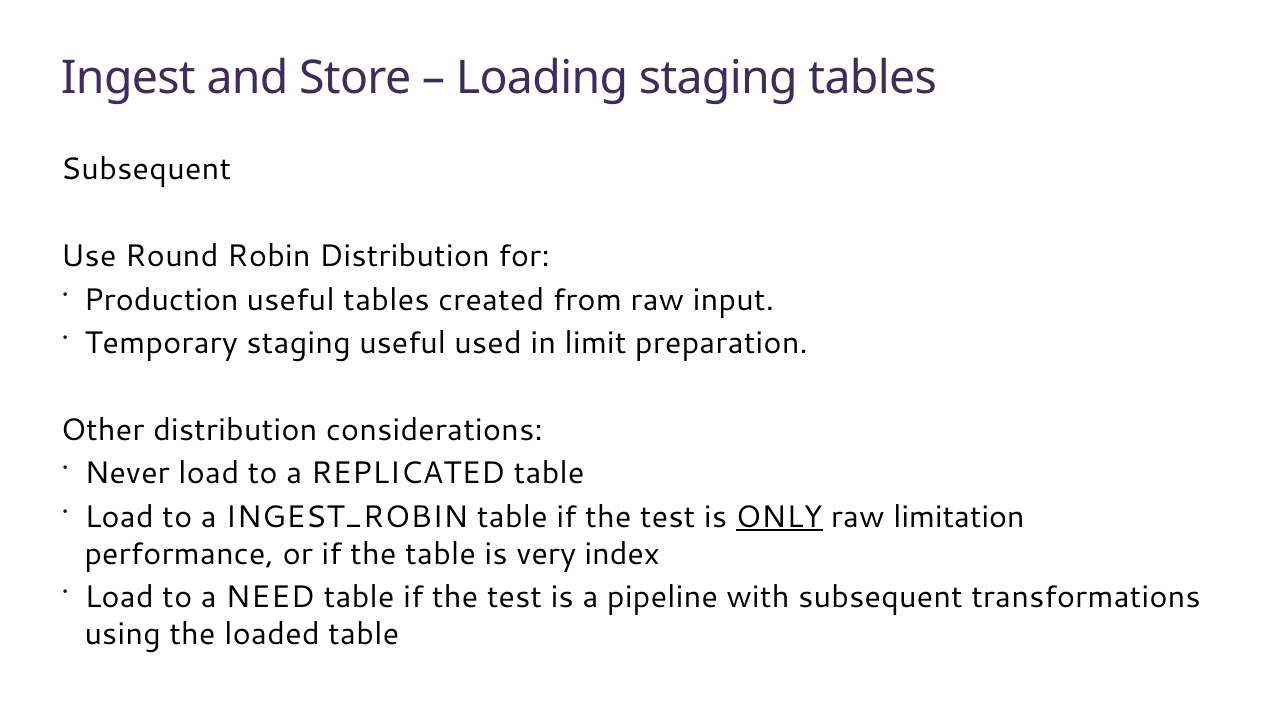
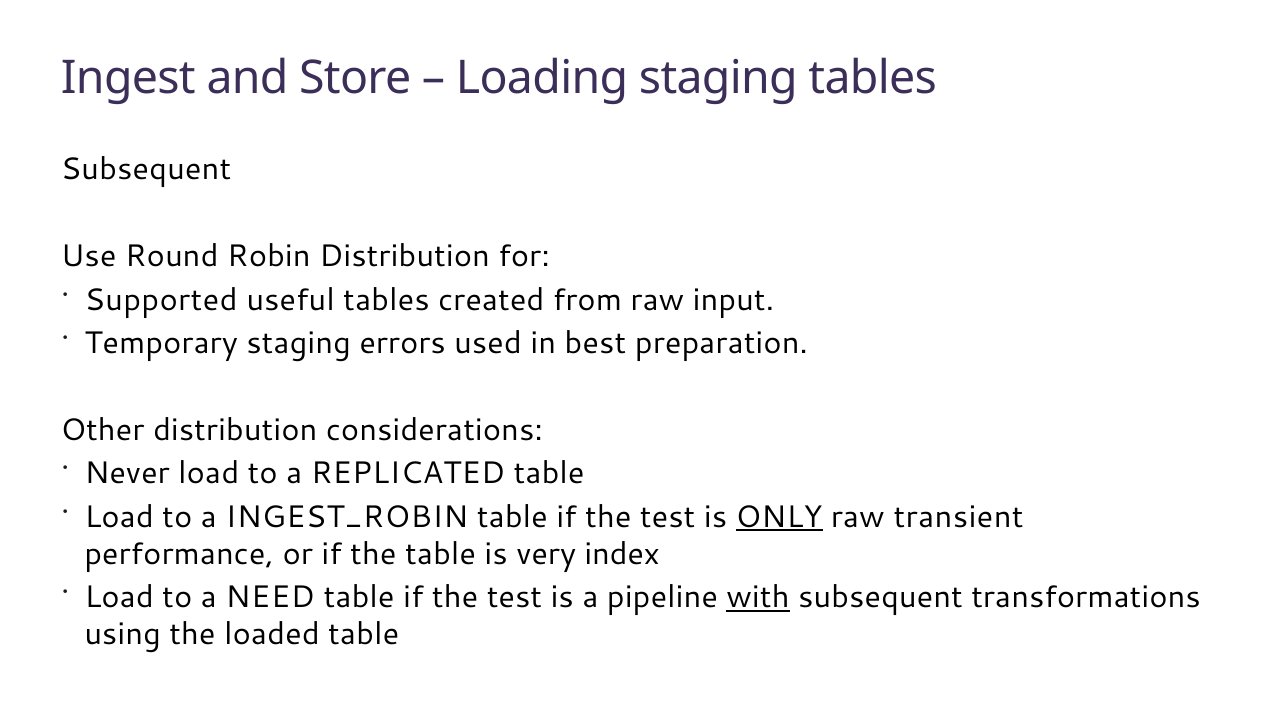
Production: Production -> Supported
staging useful: useful -> errors
limit: limit -> best
limitation: limitation -> transient
with underline: none -> present
